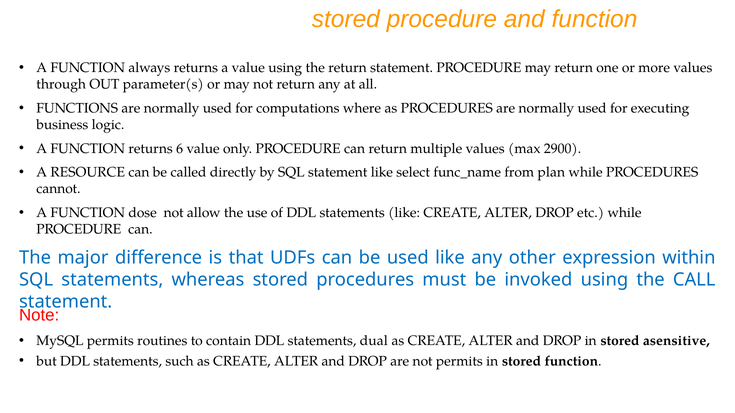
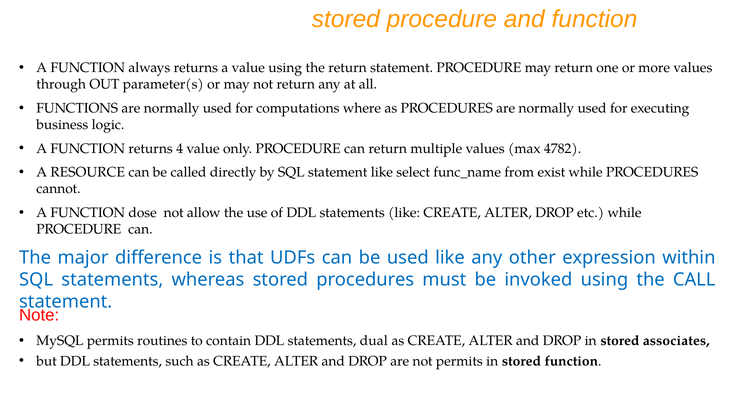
6: 6 -> 4
2900: 2900 -> 4782
plan: plan -> exist
asensitive: asensitive -> associates
